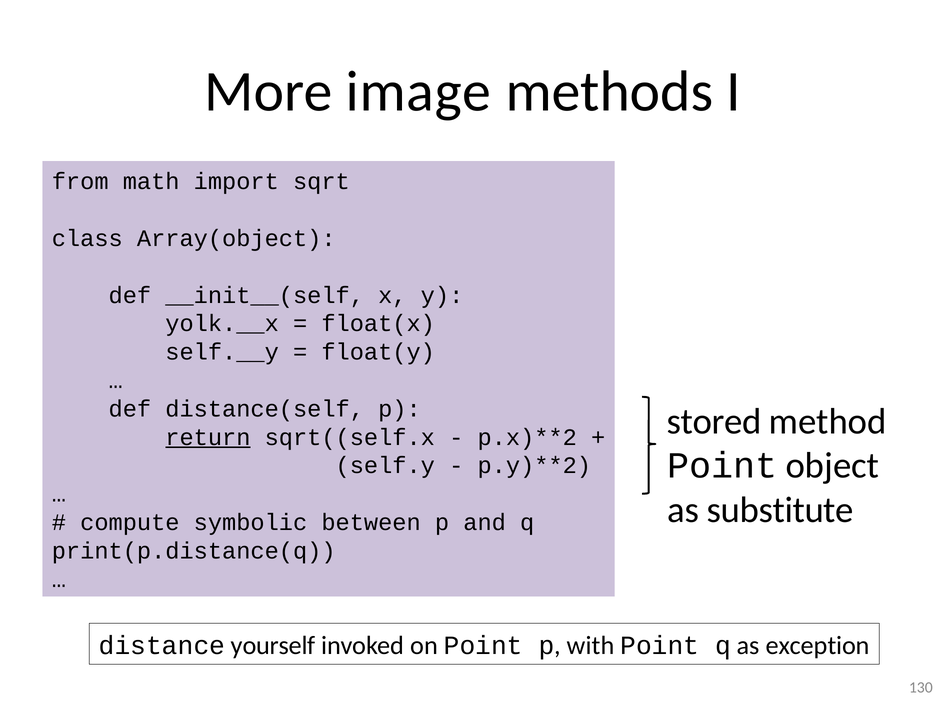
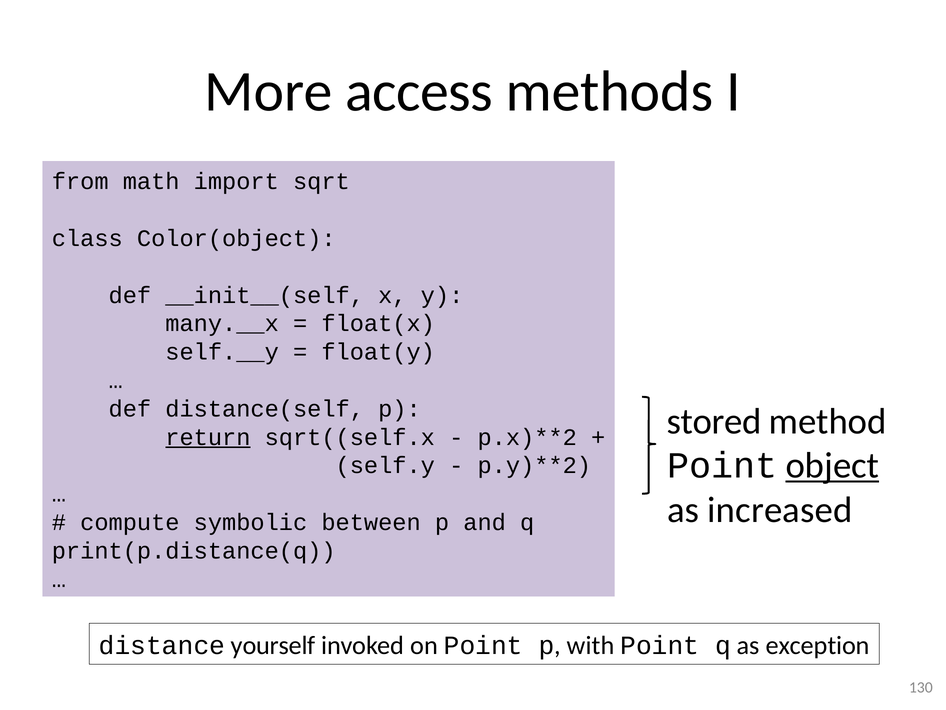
image: image -> access
Array(object: Array(object -> Color(object
yolk.__x: yolk.__x -> many.__x
object underline: none -> present
substitute: substitute -> increased
